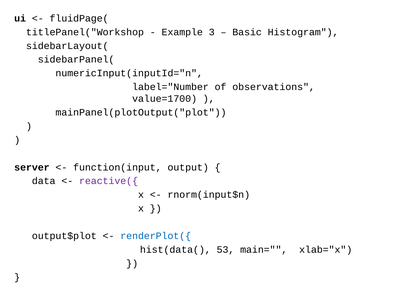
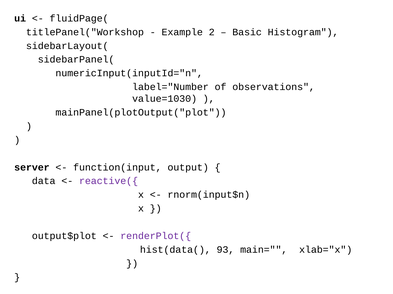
3: 3 -> 2
value=1700: value=1700 -> value=1030
renderPlot({ colour: blue -> purple
53: 53 -> 93
